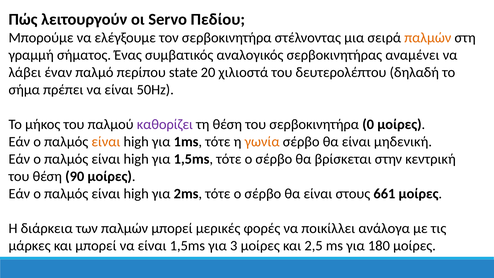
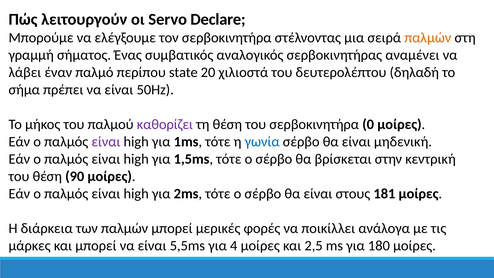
Πεδίου: Πεδίου -> Declare
είναι at (106, 142) colour: orange -> purple
γωνία colour: orange -> blue
661: 661 -> 181
είναι 1,5ms: 1,5ms -> 5,5ms
3: 3 -> 4
